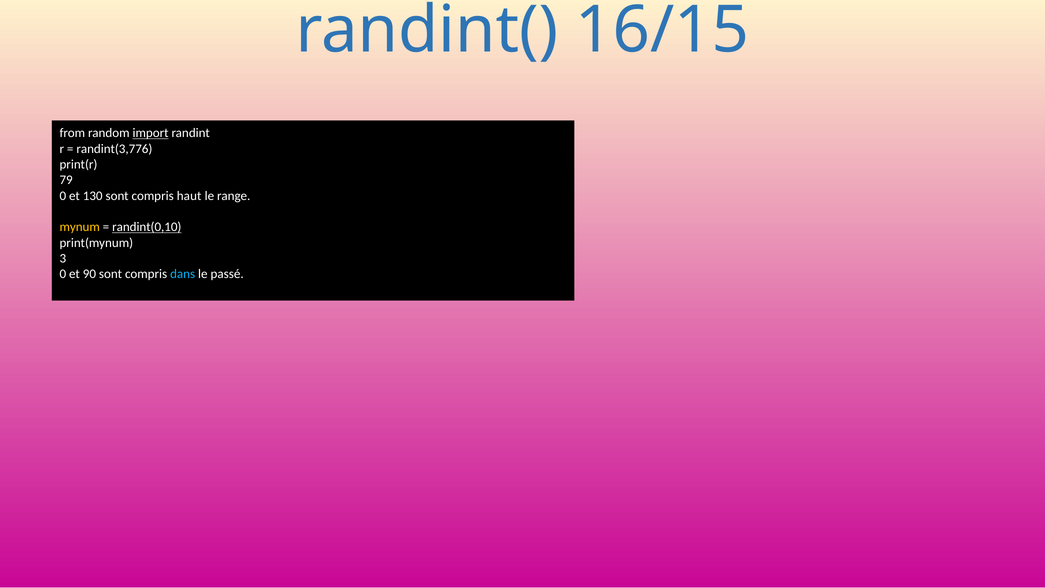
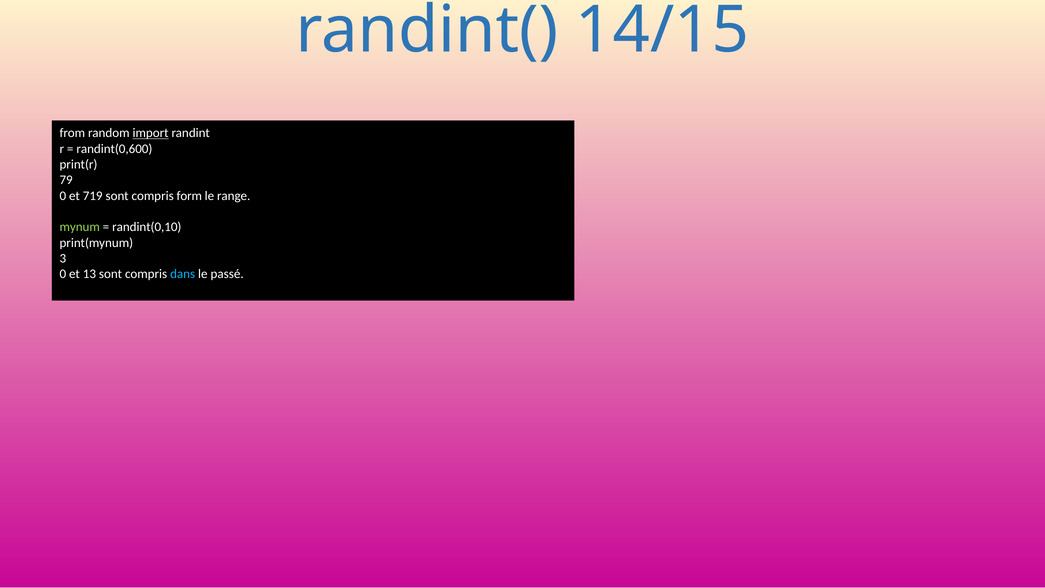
16/15: 16/15 -> 14/15
randint(3,776: randint(3,776 -> randint(0,600
130: 130 -> 719
haut: haut -> form
mynum colour: yellow -> light green
randint(0,10 underline: present -> none
90: 90 -> 13
